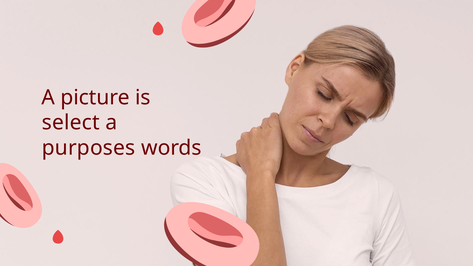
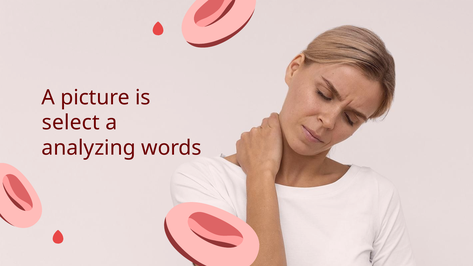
purposes: purposes -> analyzing
